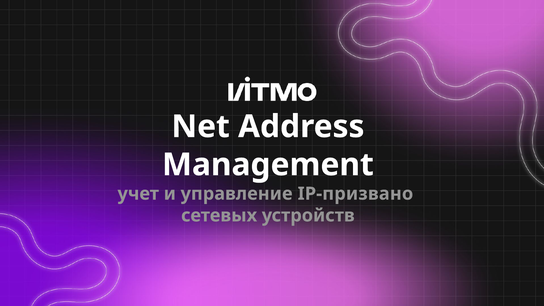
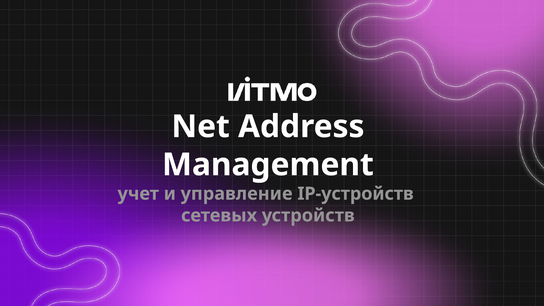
IP-призвано: IP-призвано -> IP-устройств
